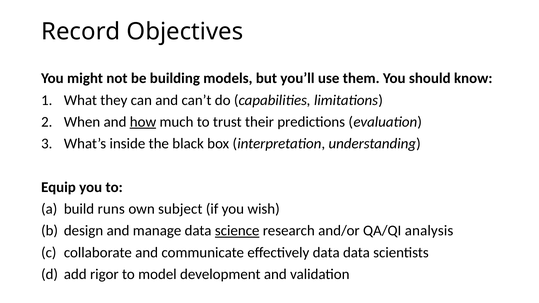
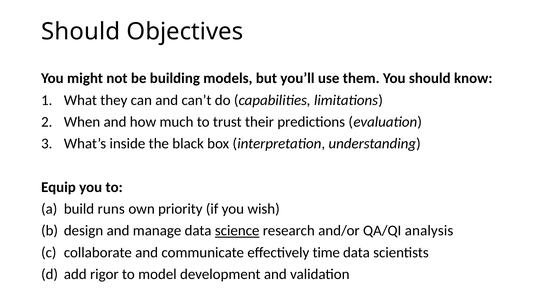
Record at (81, 32): Record -> Should
how underline: present -> none
subject: subject -> priority
effectively data: data -> time
